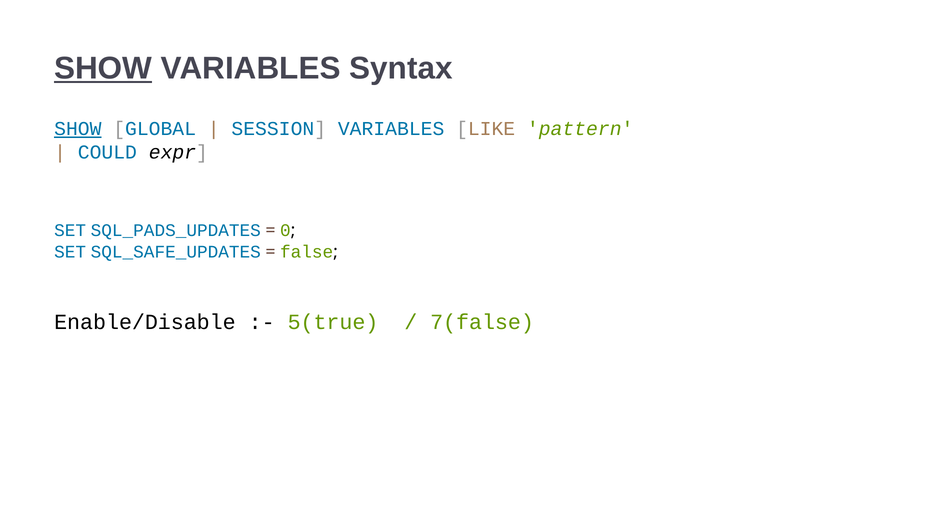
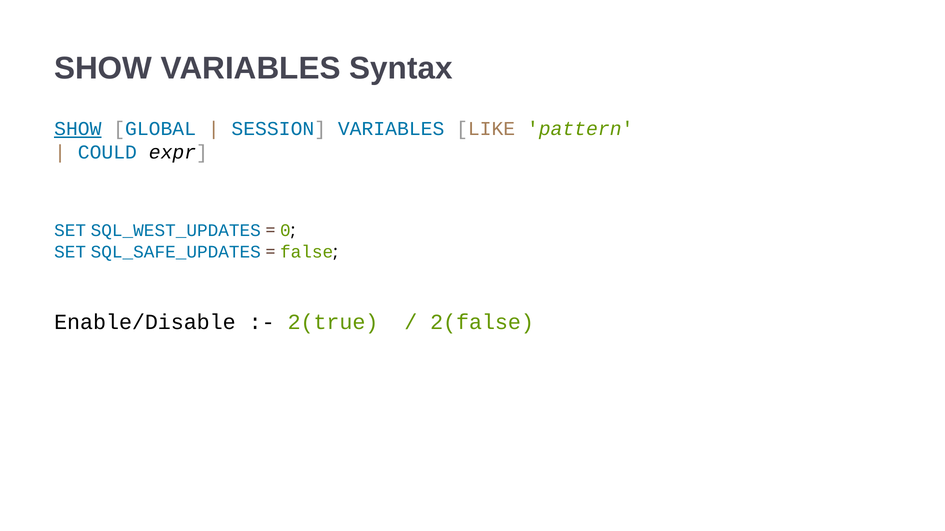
SHOW at (103, 68) underline: present -> none
SQL_PADS_UPDATES: SQL_PADS_UPDATES -> SQL_WEST_UPDATES
5(true: 5(true -> 2(true
7(false: 7(false -> 2(false
